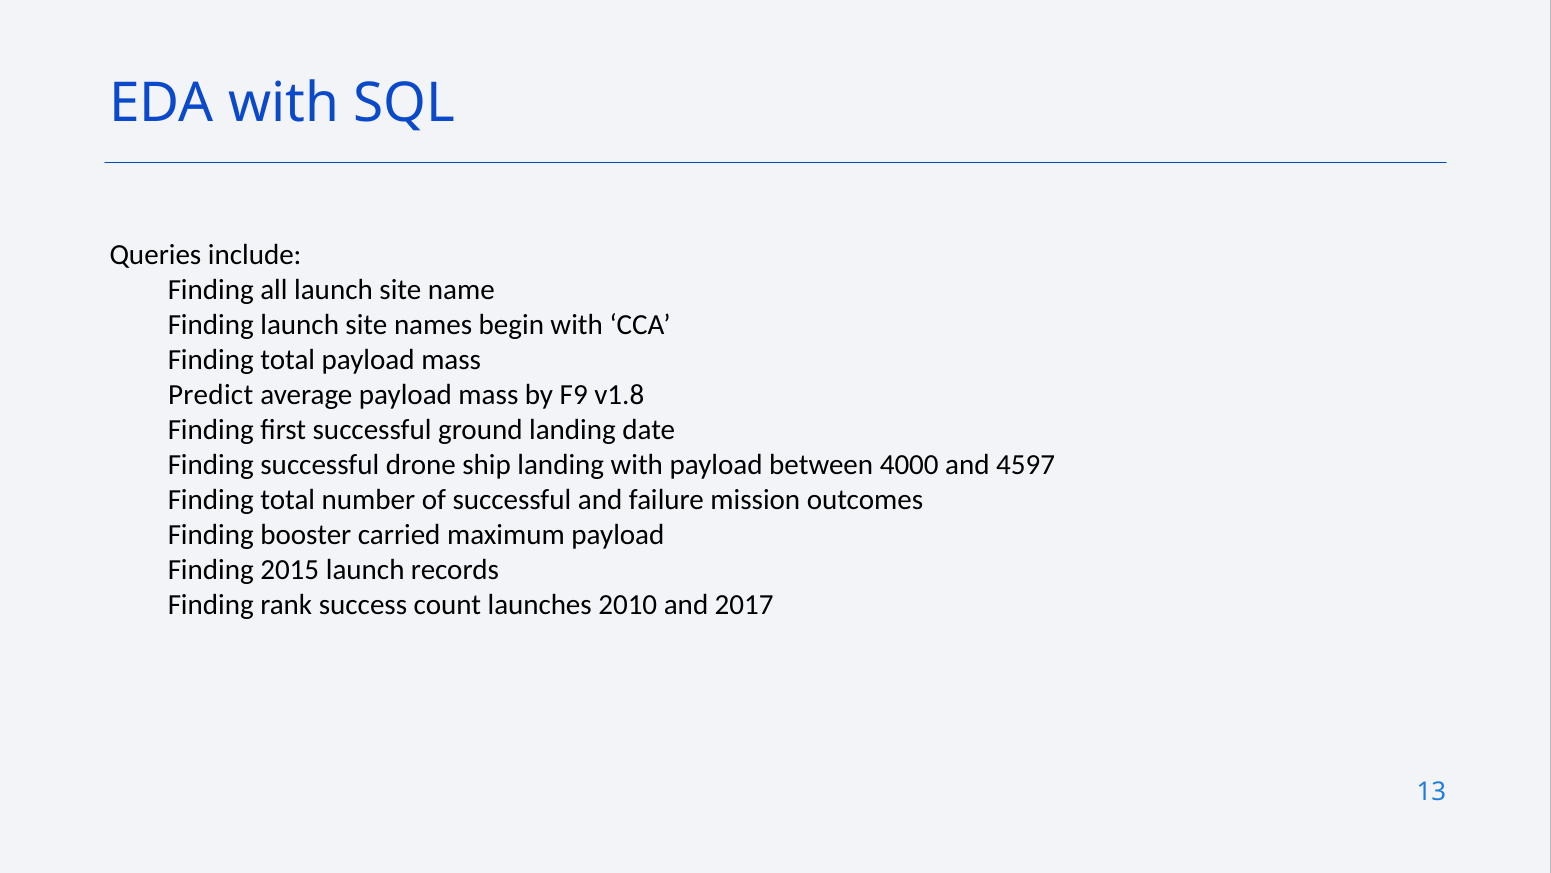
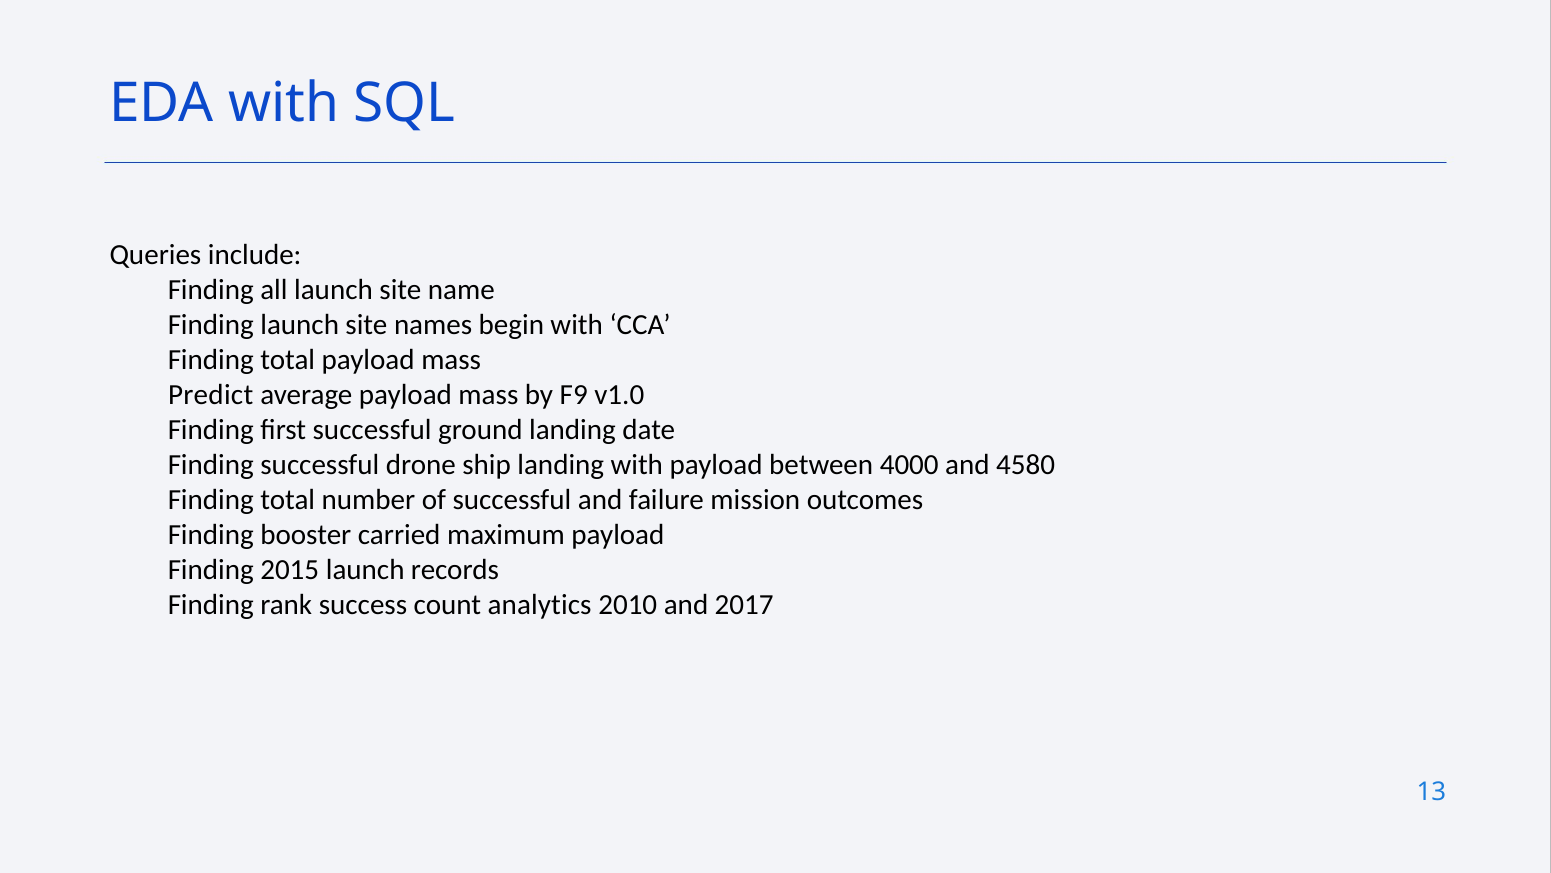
v1.8: v1.8 -> v1.0
4597: 4597 -> 4580
launches: launches -> analytics
